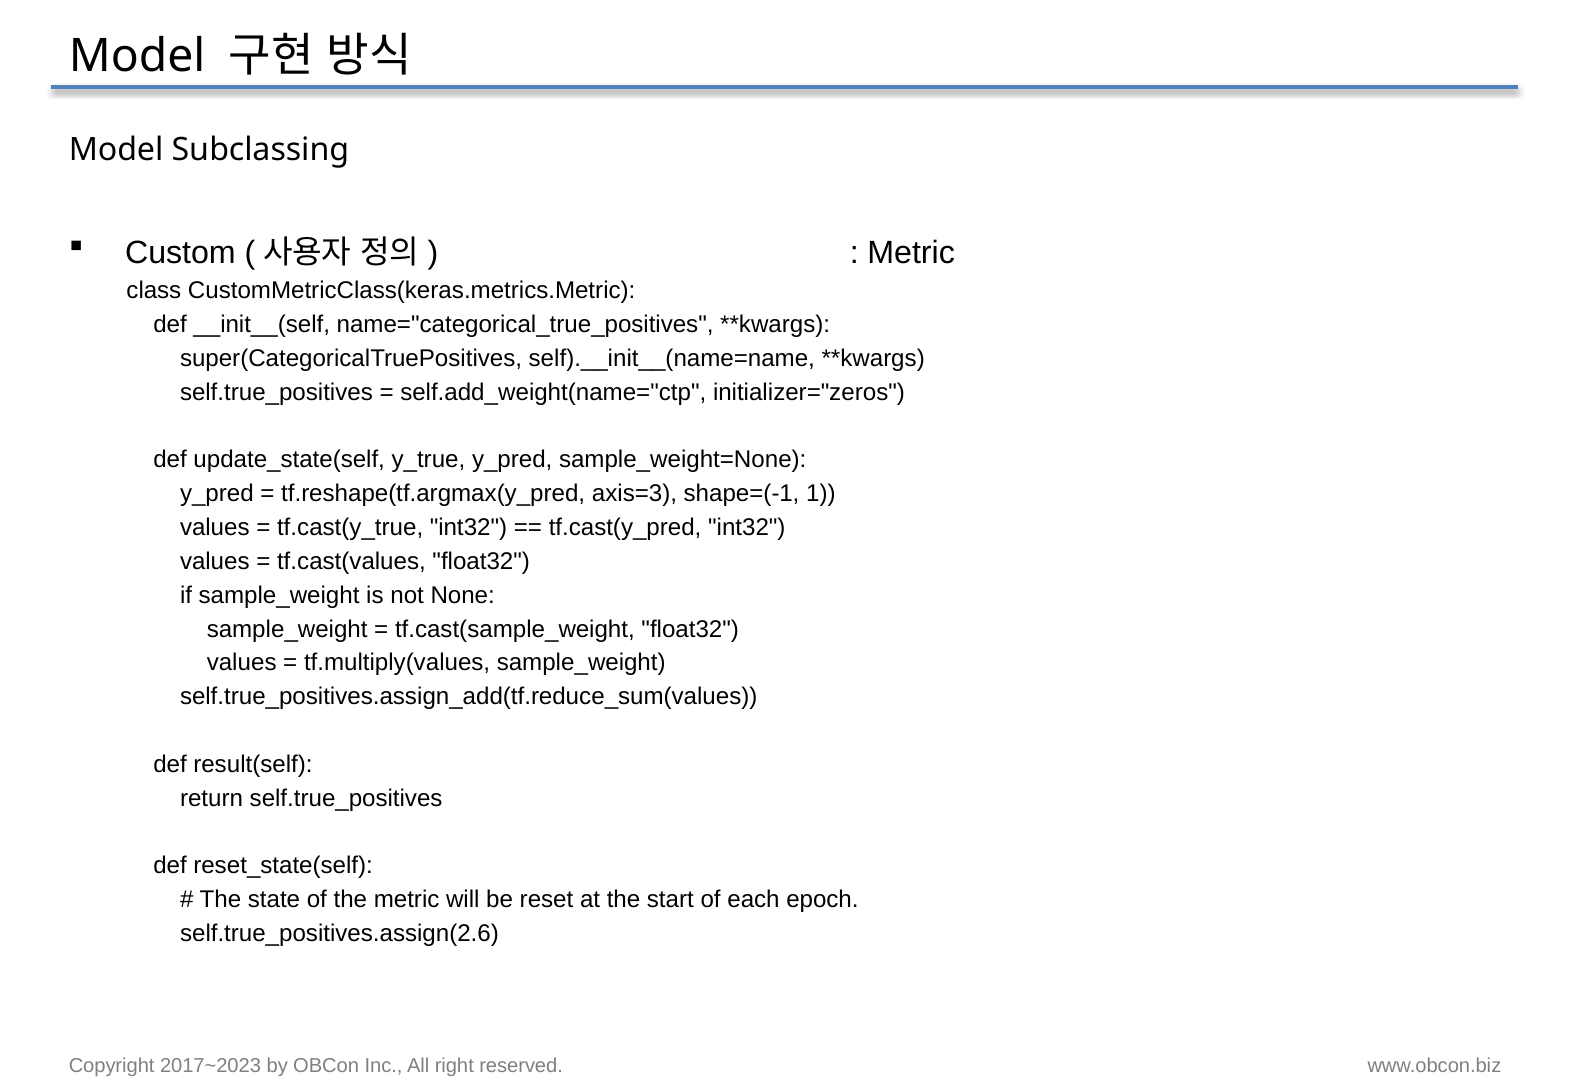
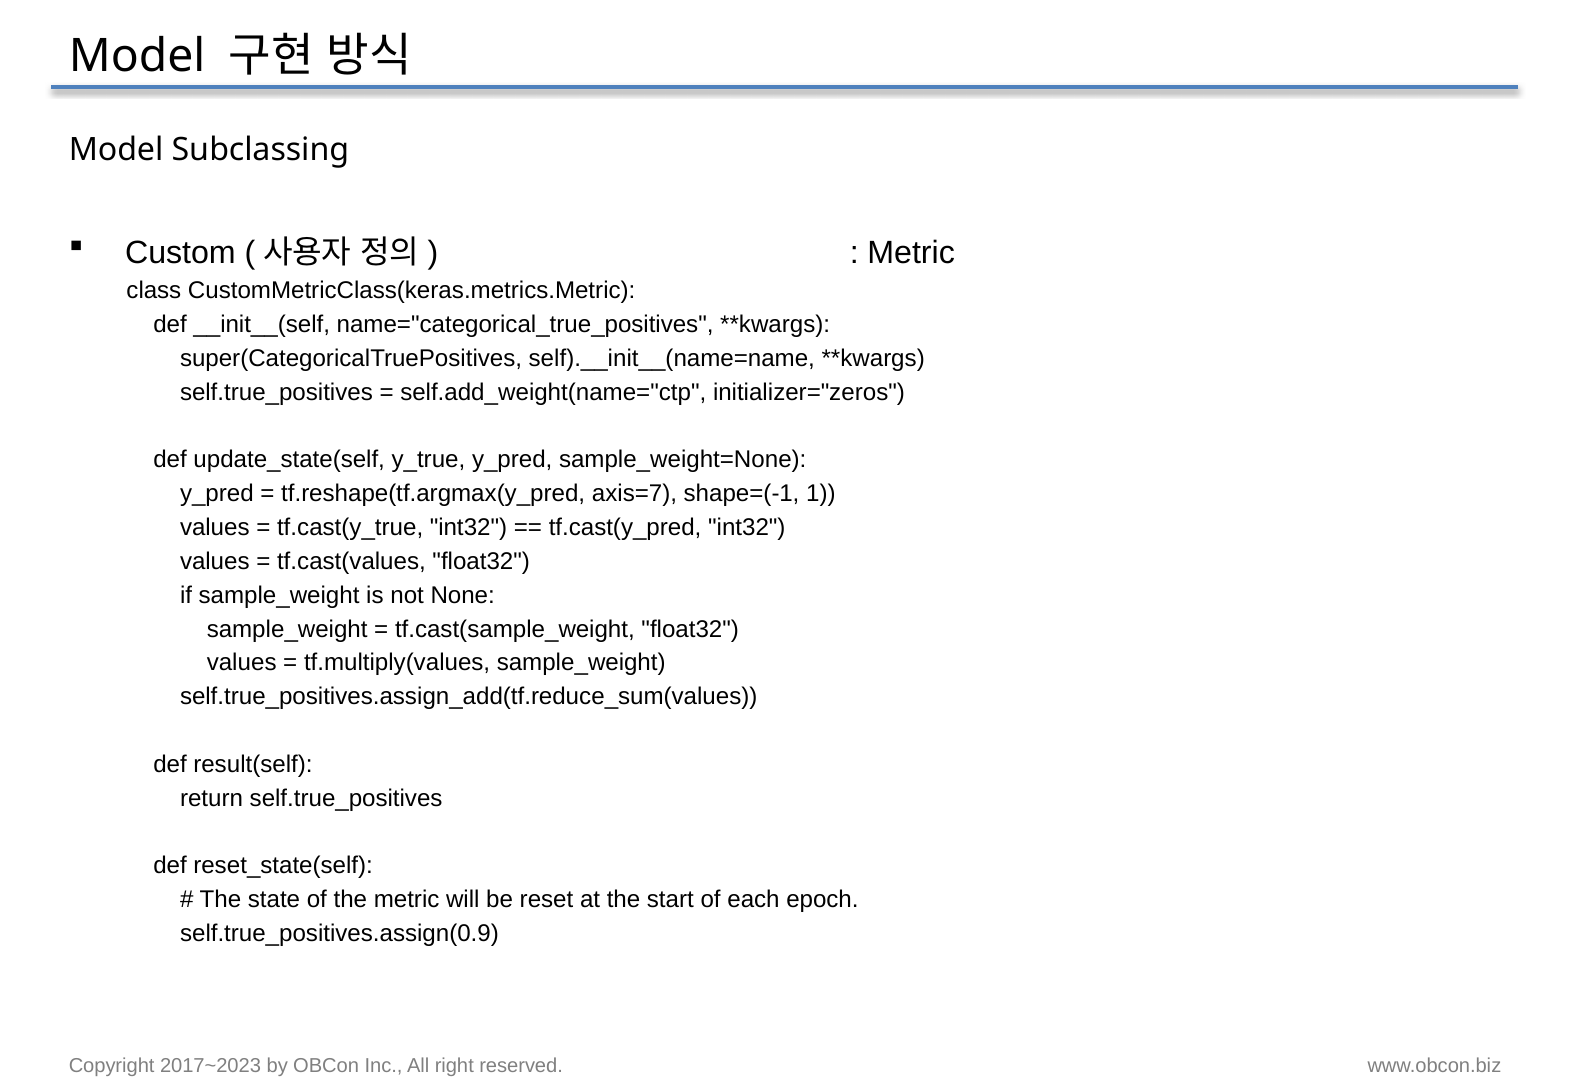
axis=3: axis=3 -> axis=7
self.true_positives.assign(2.6: self.true_positives.assign(2.6 -> self.true_positives.assign(0.9
